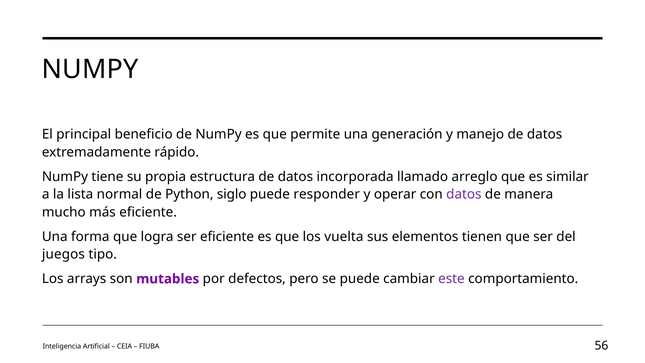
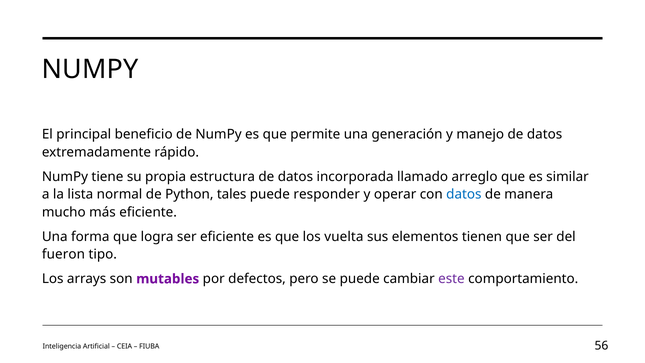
siglo: siglo -> tales
datos at (464, 194) colour: purple -> blue
juegos: juegos -> fueron
